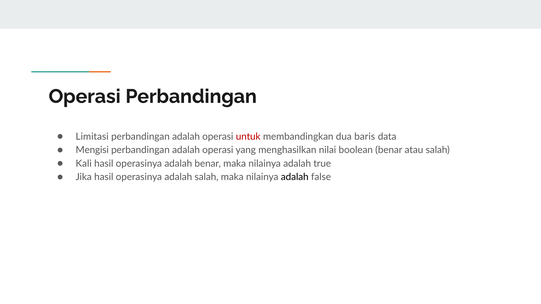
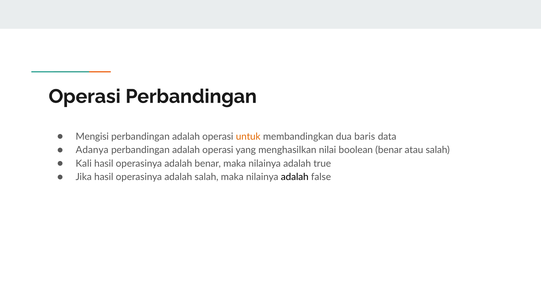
Limitasi: Limitasi -> Mengisi
untuk colour: red -> orange
Mengisi: Mengisi -> Adanya
